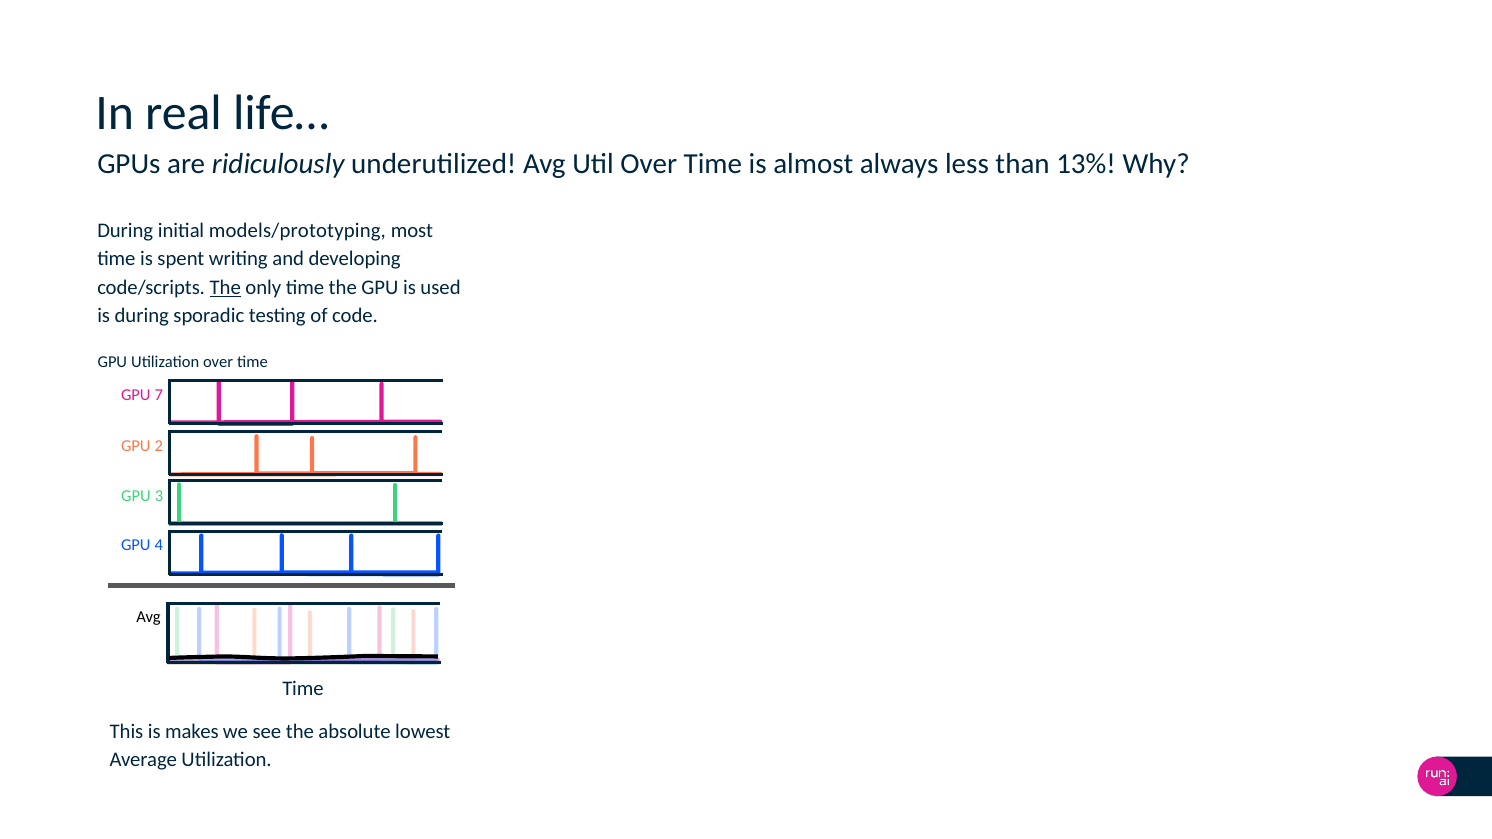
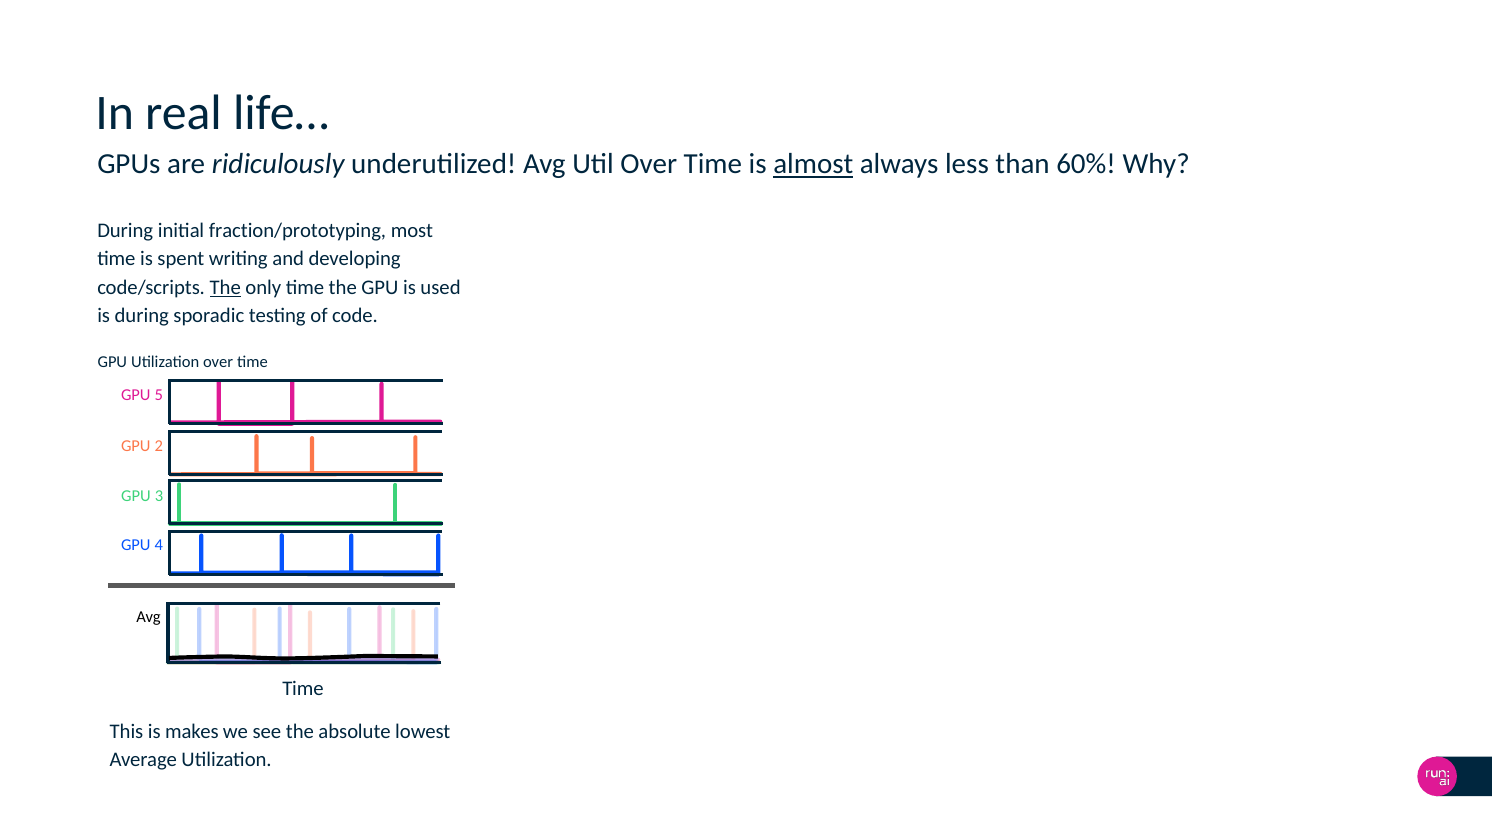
almost underline: none -> present
13%: 13% -> 60%
models/prototyping: models/prototyping -> fraction/prototyping
7: 7 -> 5
